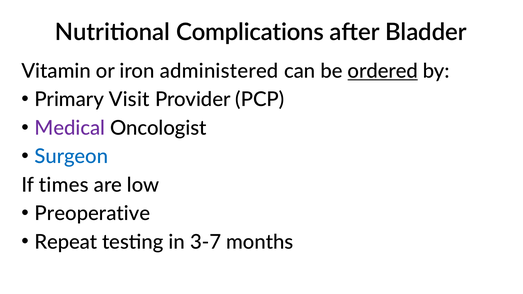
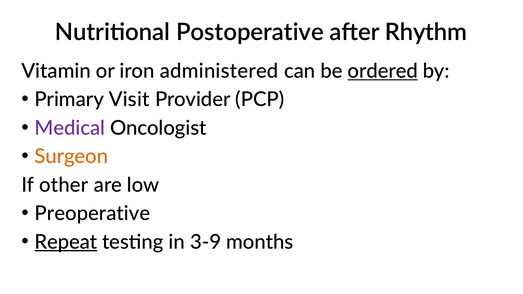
Complications: Complications -> Postoperative
Bladder: Bladder -> Rhythm
Surgeon colour: blue -> orange
times: times -> other
Repeat underline: none -> present
3-7: 3-7 -> 3-9
